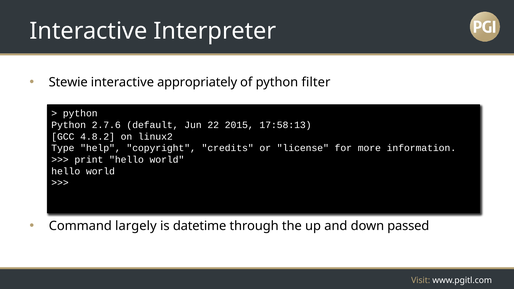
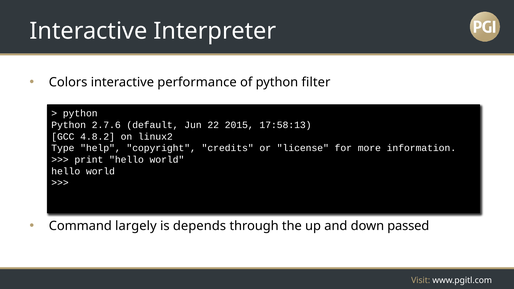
Stewie: Stewie -> Colors
appropriately: appropriately -> performance
datetime: datetime -> depends
